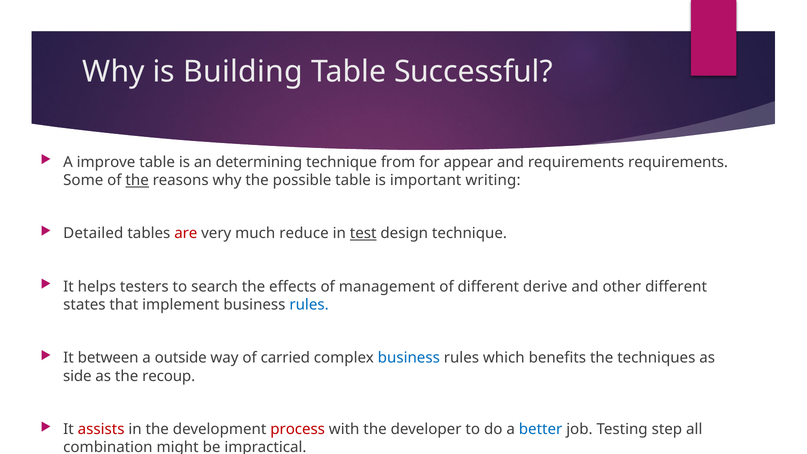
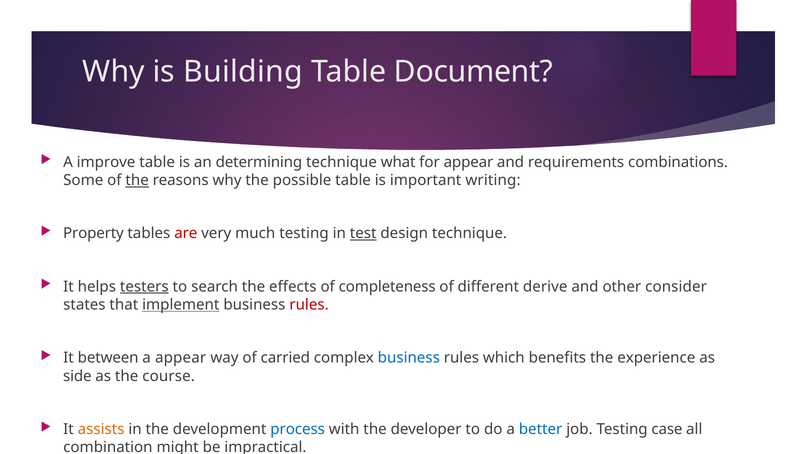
Successful: Successful -> Document
from: from -> what
requirements requirements: requirements -> combinations
Detailed: Detailed -> Property
much reduce: reduce -> testing
testers underline: none -> present
of management: management -> completeness
other different: different -> consider
implement underline: none -> present
rules at (309, 305) colour: blue -> red
a outside: outside -> appear
techniques: techniques -> experience
recoup: recoup -> course
assists colour: red -> orange
process colour: red -> blue
step: step -> case
